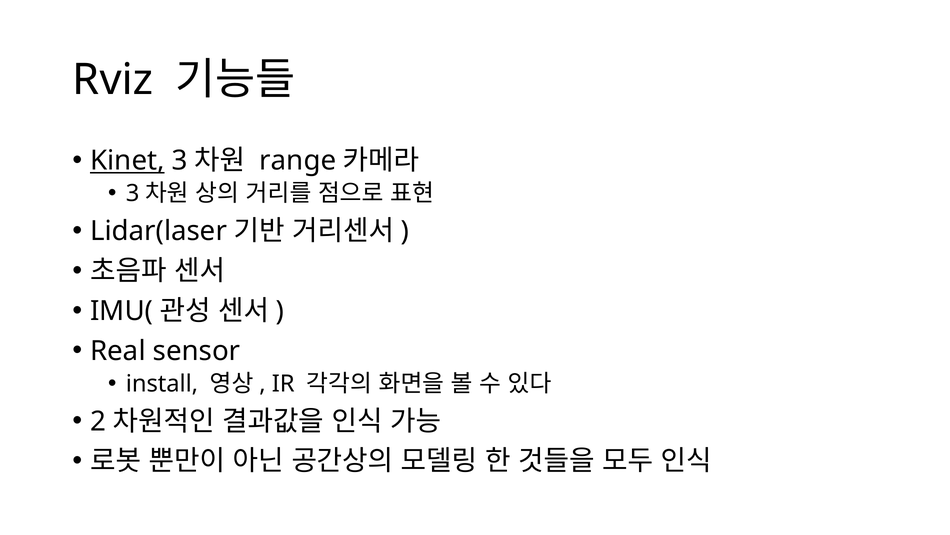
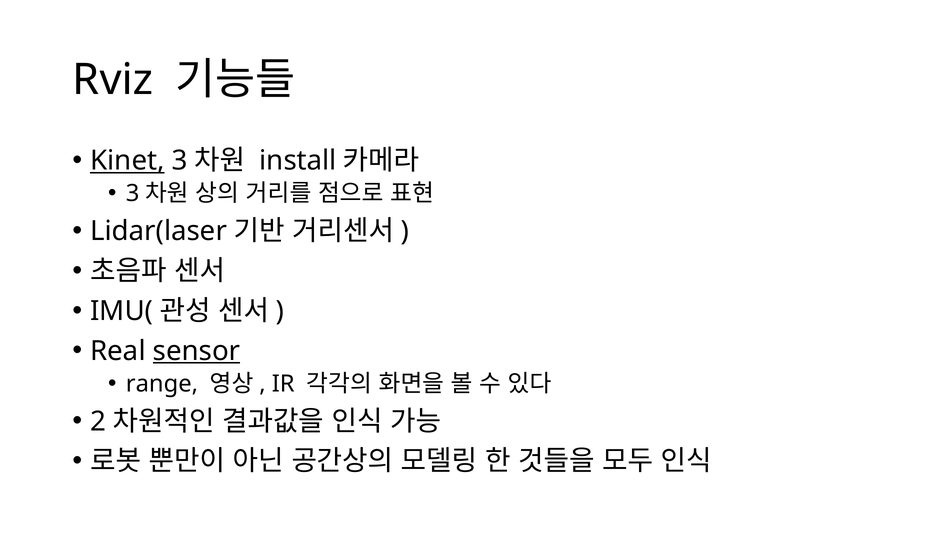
range: range -> install
sensor underline: none -> present
install: install -> range
